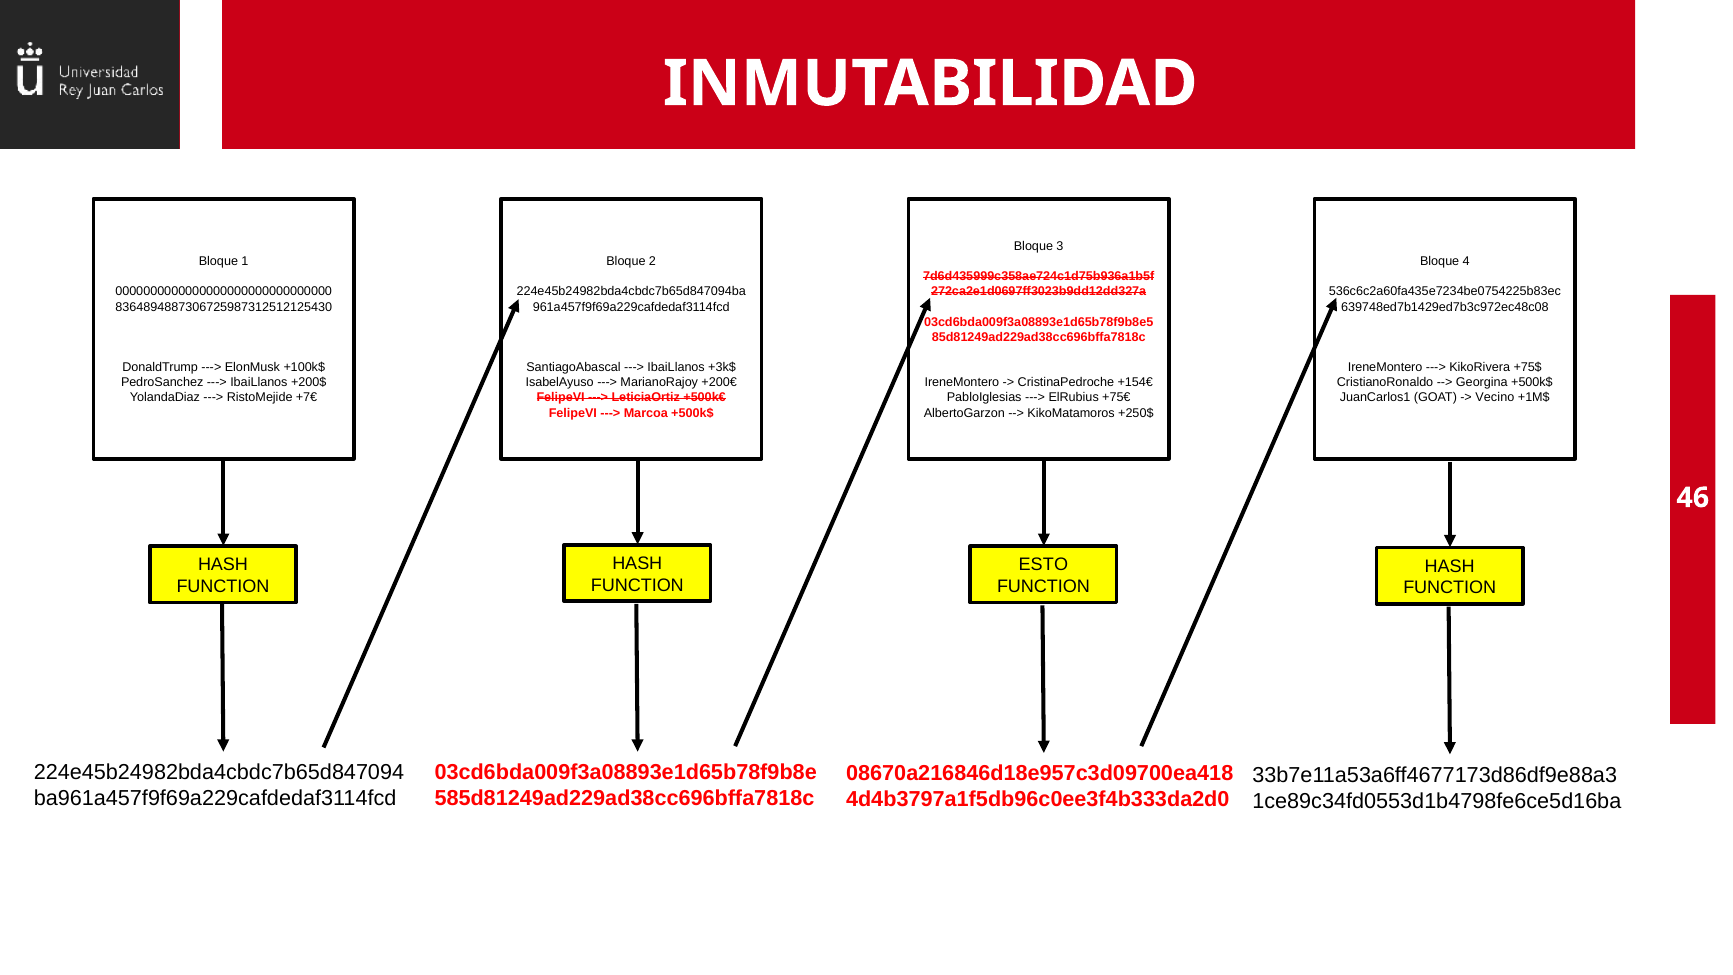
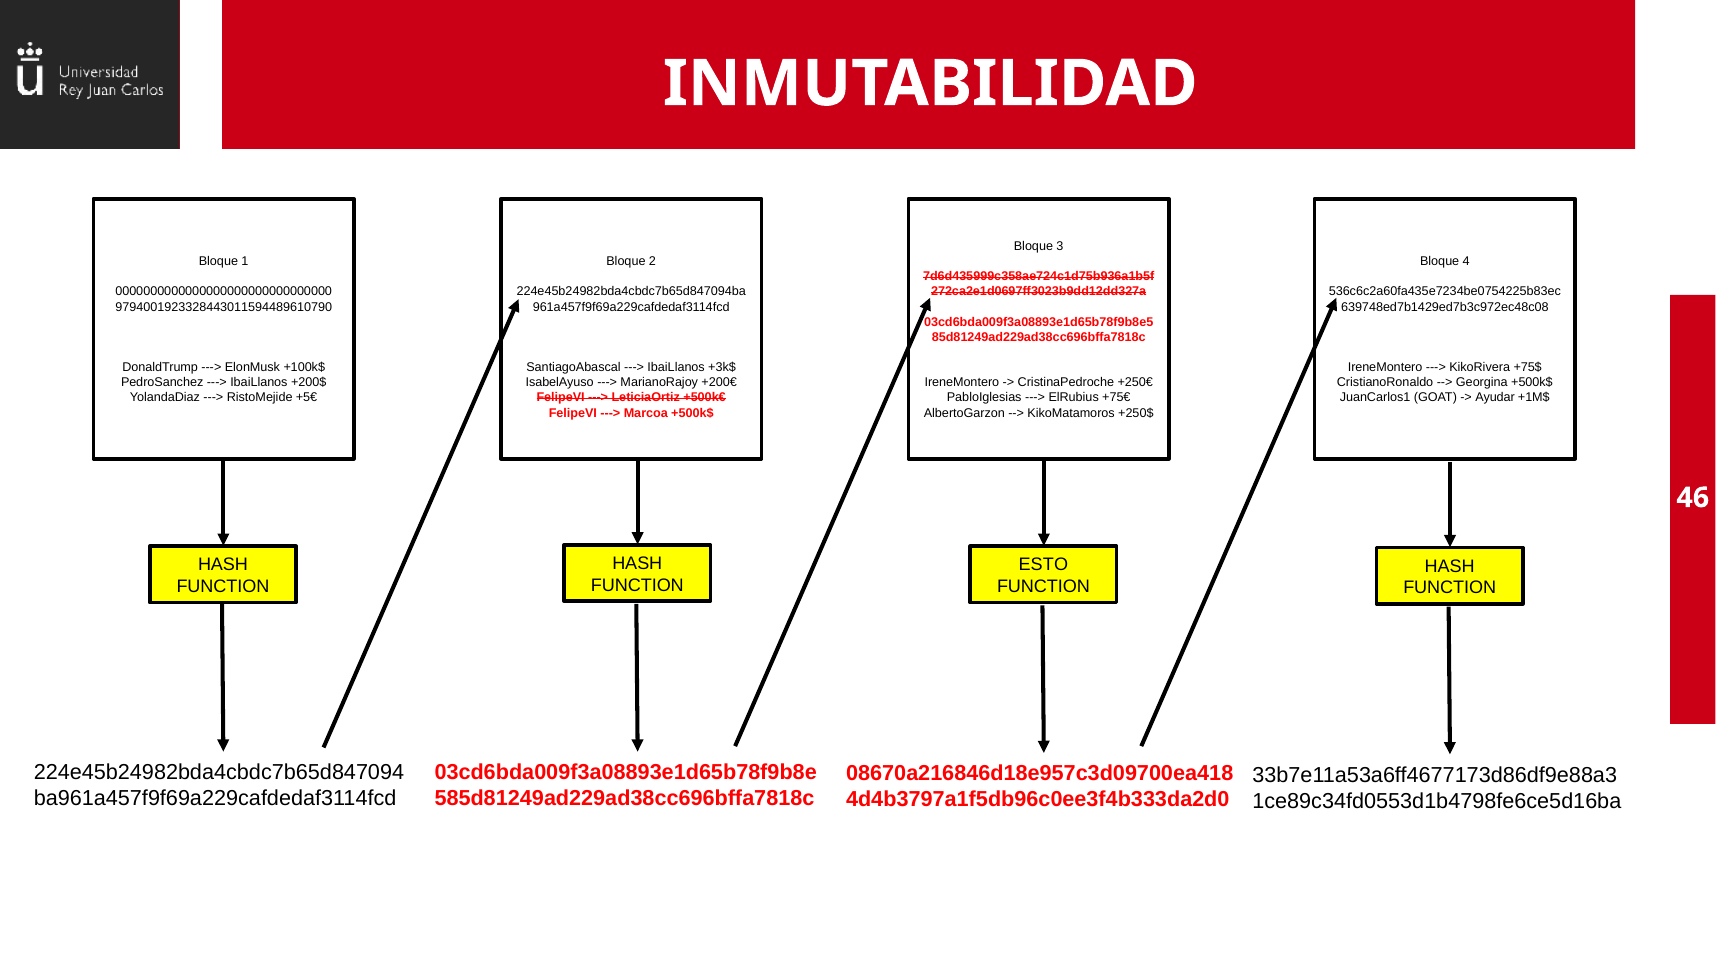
8364894887306725987312512125430: 8364894887306725987312512125430 -> 9794001923328443011594489610790
+154€: +154€ -> +250€
+7€: +7€ -> +5€
Vecino: Vecino -> Ayudar
